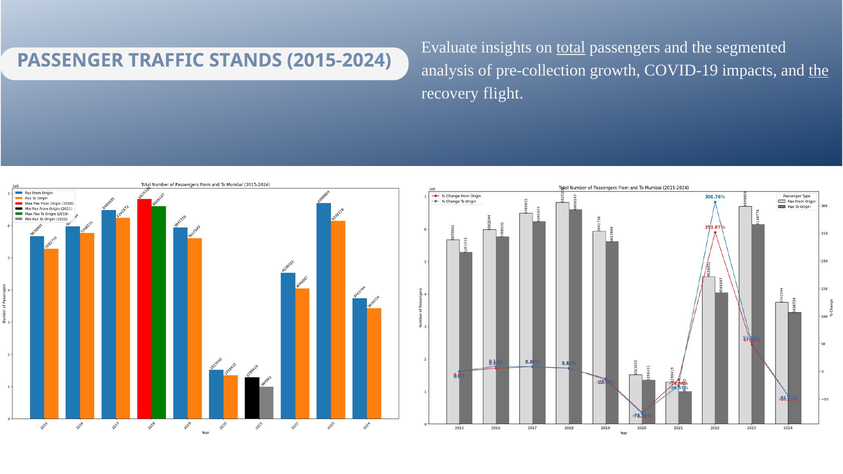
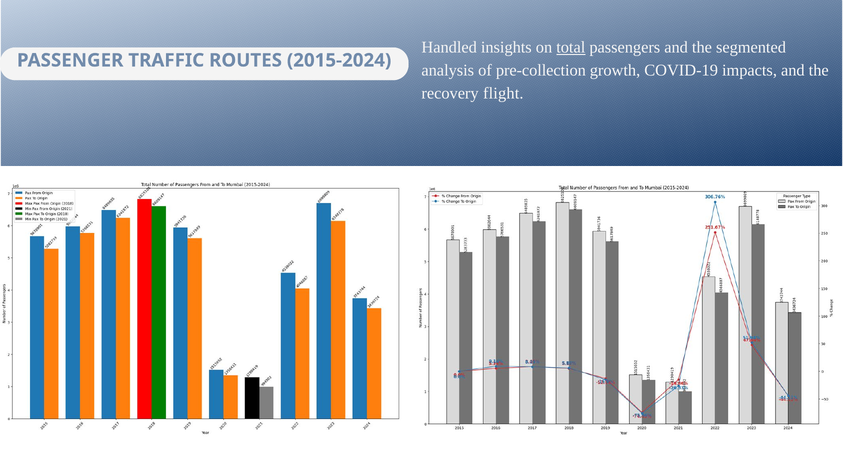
Evaluate: Evaluate -> Handled
STANDS: STANDS -> ROUTES
the at (819, 70) underline: present -> none
